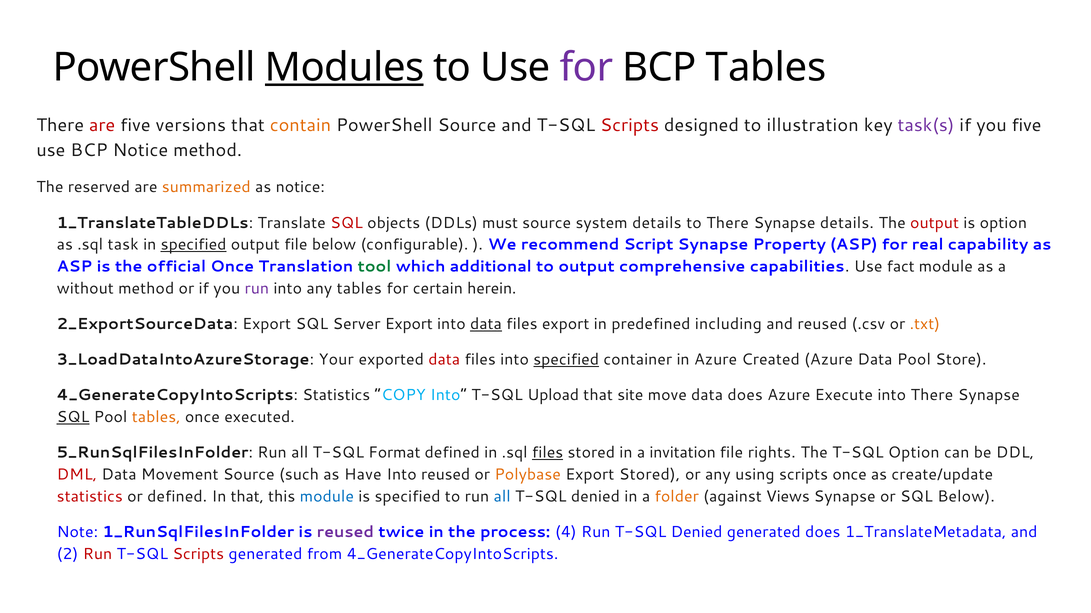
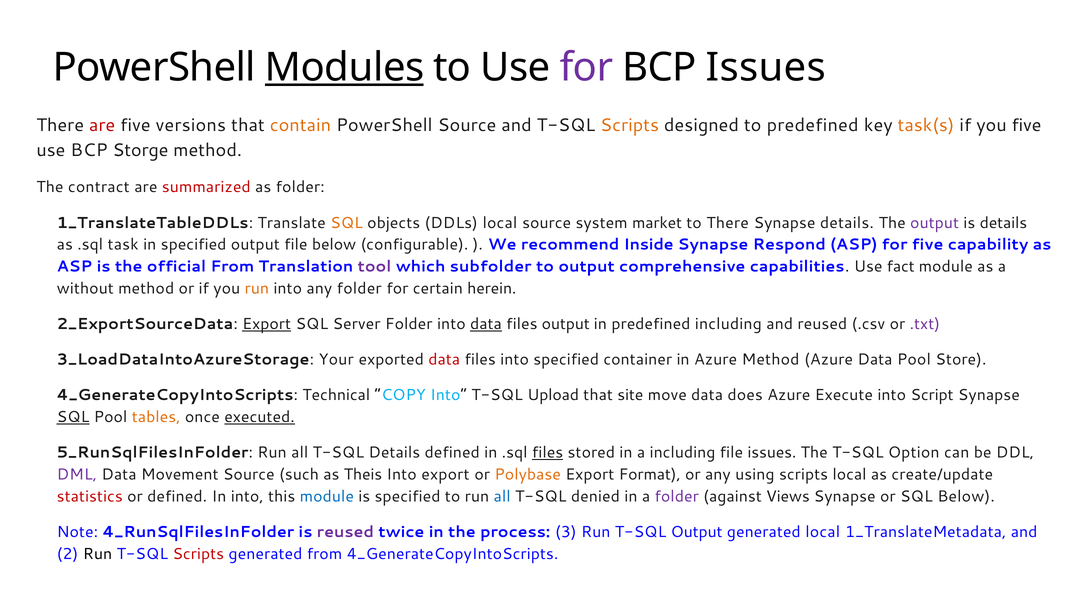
BCP Tables: Tables -> Issues
Scripts at (630, 126) colour: red -> orange
to illustration: illustration -> predefined
task(s colour: purple -> orange
BCP Notice: Notice -> Storge
reserved: reserved -> contract
summarized colour: orange -> red
as notice: notice -> folder
SQL at (346, 223) colour: red -> orange
DDLs must: must -> local
system details: details -> market
output at (935, 223) colour: red -> purple
is option: option -> details
specified at (194, 245) underline: present -> none
Script: Script -> Inside
Property: Property -> Respond
for real: real -> five
official Once: Once -> From
tool colour: green -> purple
additional: additional -> subfolder
run at (257, 289) colour: purple -> orange
any tables: tables -> folder
Export at (267, 324) underline: none -> present
Server Export: Export -> Folder
files export: export -> output
.txt colour: orange -> purple
specified at (566, 360) underline: present -> none
Azure Created: Created -> Method
4_GenerateCopyIntoScripts Statistics: Statistics -> Technical
into There: There -> Script
executed underline: none -> present
T-SQL Format: Format -> Details
a invitation: invitation -> including
file rights: rights -> issues
DML colour: red -> purple
Have: Have -> Theis
Into reused: reused -> export
Export Stored: Stored -> Format
scripts once: once -> local
In that: that -> into
folder at (677, 497) colour: orange -> purple
1_RunSqlFilesInFolder: 1_RunSqlFilesInFolder -> 4_RunSqlFilesInFolder
4: 4 -> 3
Run T-SQL Denied: Denied -> Output
generated does: does -> local
Run at (97, 555) colour: red -> black
